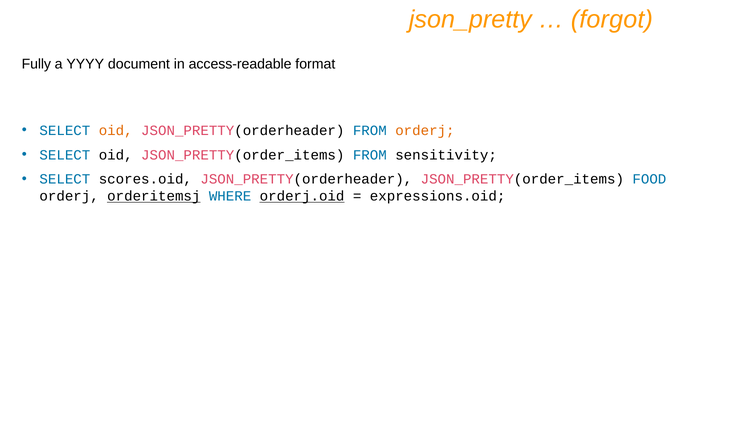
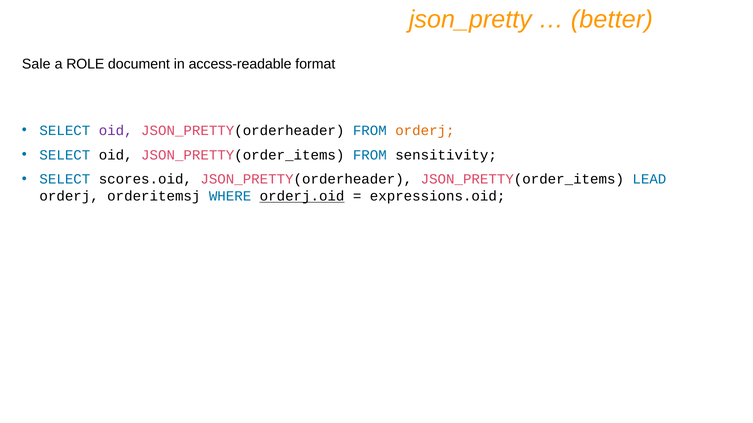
forgot: forgot -> better
Fully: Fully -> Sale
YYYY: YYYY -> ROLE
oid at (116, 131) colour: orange -> purple
FOOD: FOOD -> LEAD
orderitemsj underline: present -> none
